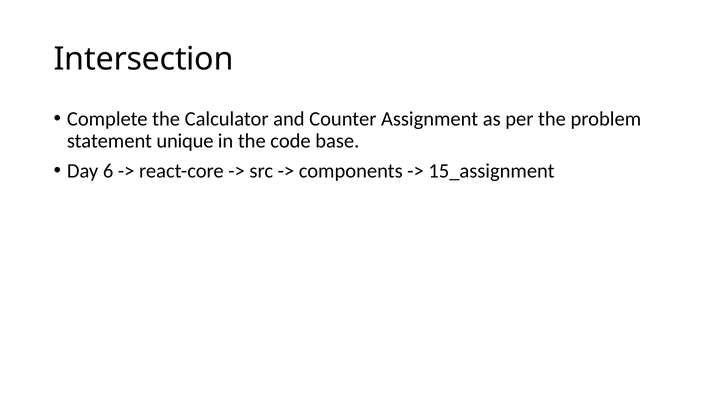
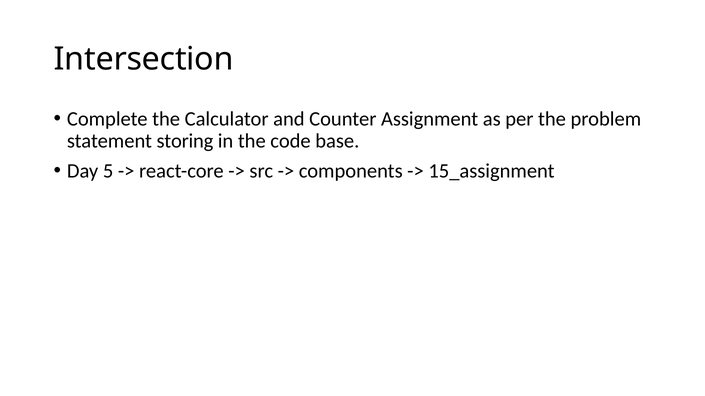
unique: unique -> storing
6: 6 -> 5
